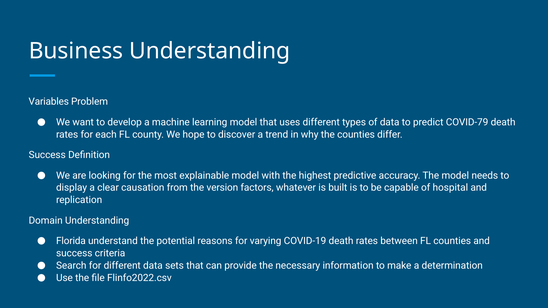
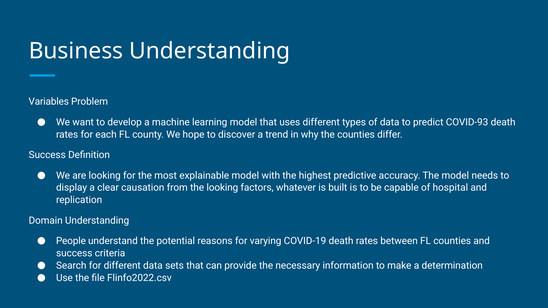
COVID-79: COVID-79 -> COVID-93
the version: version -> looking
Florida: Florida -> People
